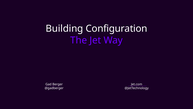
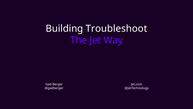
Configuration: Configuration -> Troubleshoot
